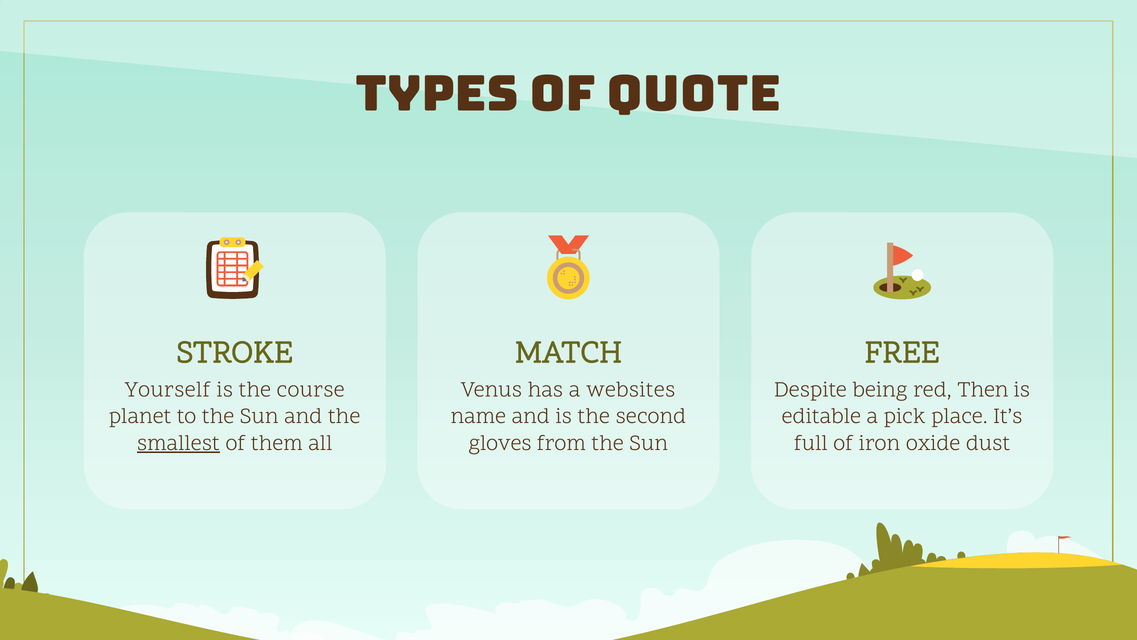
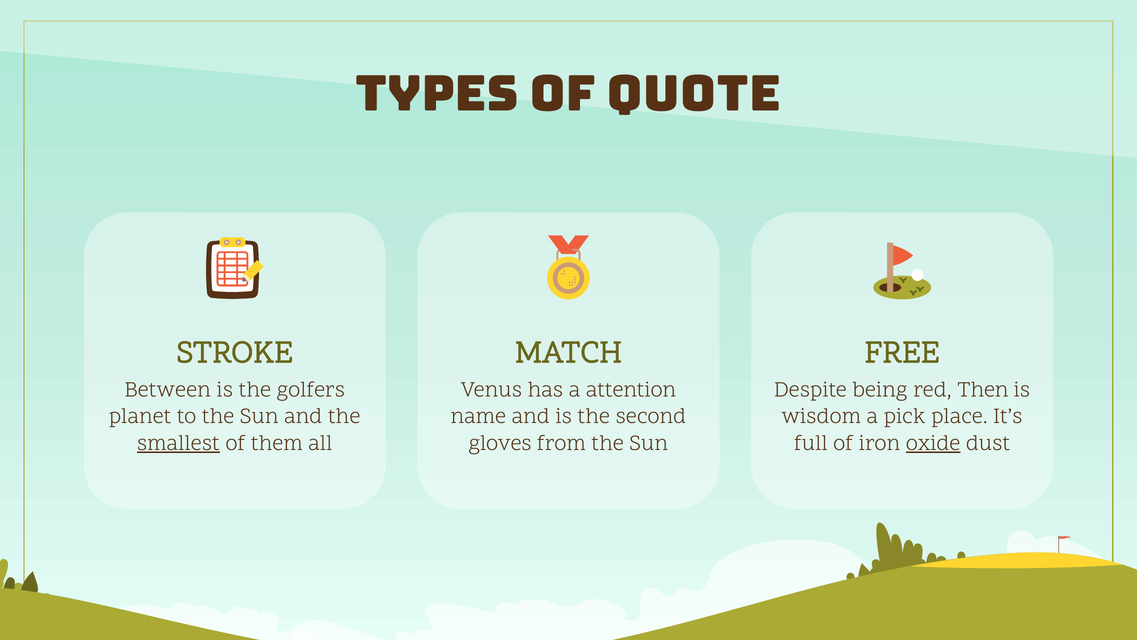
Yourself: Yourself -> Between
course: course -> golfers
websites: websites -> attention
editable: editable -> wisdom
oxide underline: none -> present
